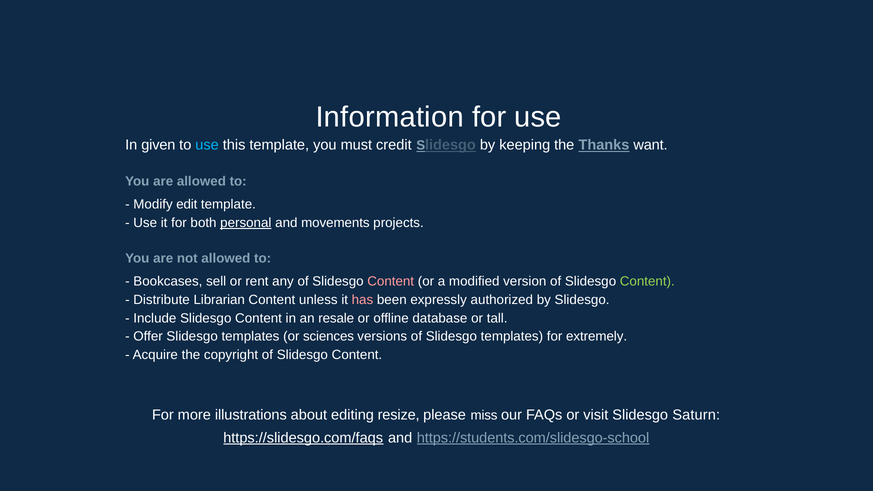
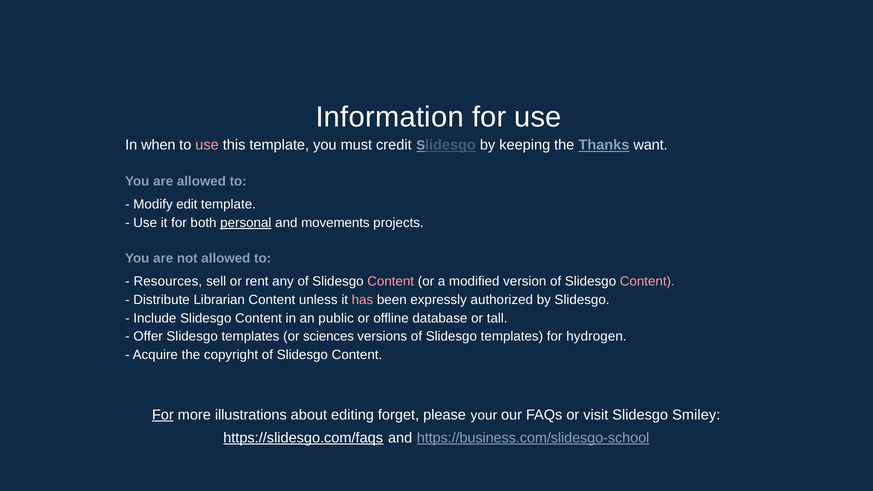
given: given -> when
use at (207, 145) colour: light blue -> pink
Bookcases: Bookcases -> Resources
Content at (647, 281) colour: light green -> pink
resale: resale -> public
extremely: extremely -> hydrogen
For at (163, 415) underline: none -> present
resize: resize -> forget
miss: miss -> your
Saturn: Saturn -> Smiley
https://students.com/slidesgo-school: https://students.com/slidesgo-school -> https://business.com/slidesgo-school
